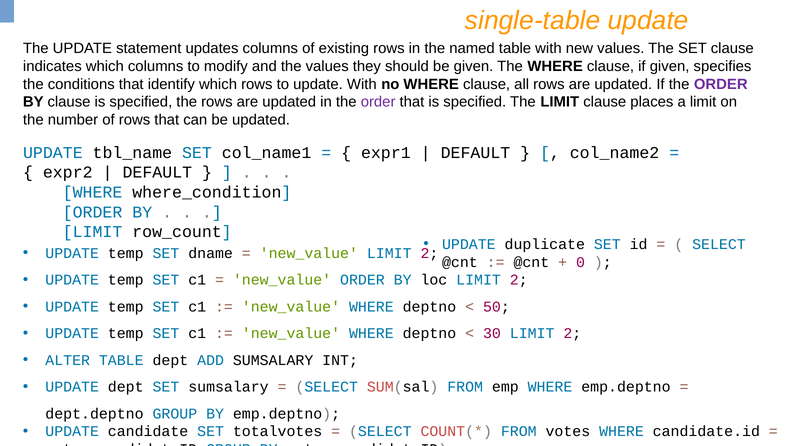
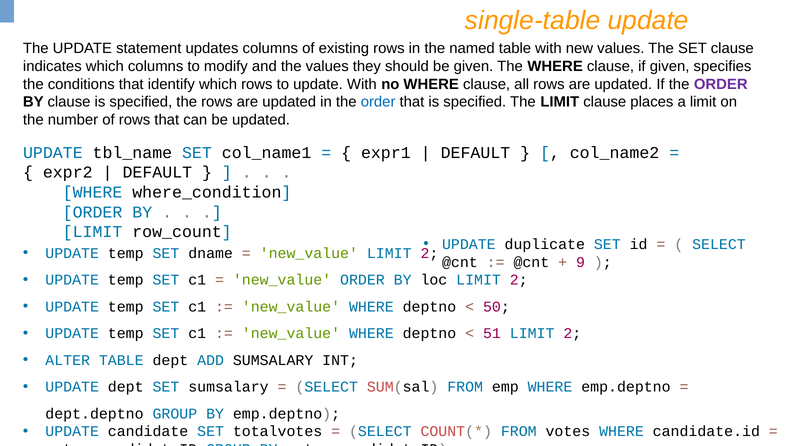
order at (378, 102) colour: purple -> blue
0: 0 -> 9
30: 30 -> 51
